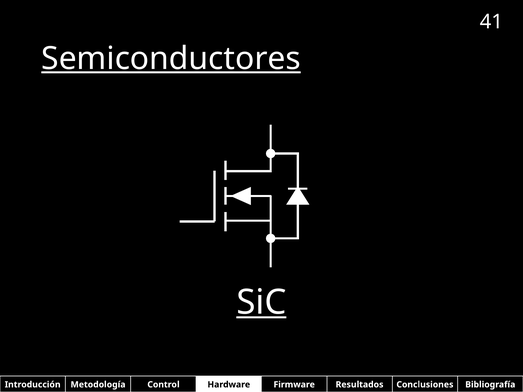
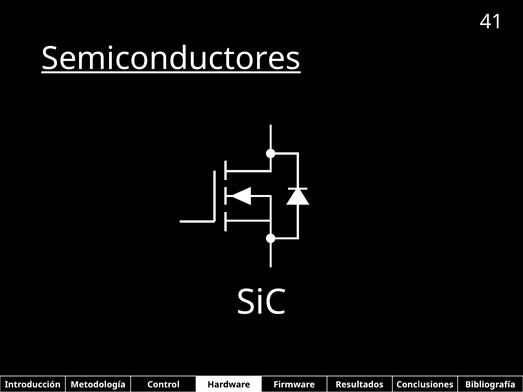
SiC underline: present -> none
